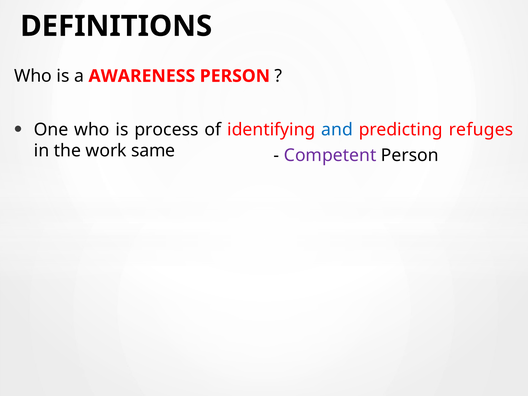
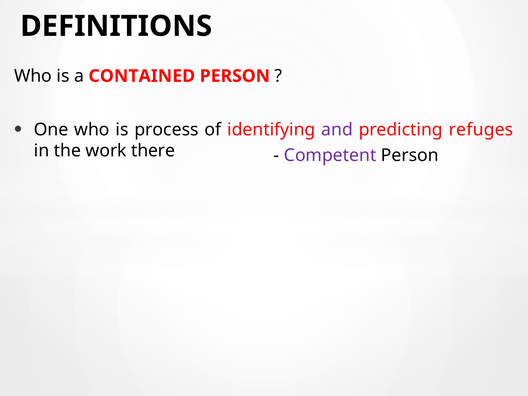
AWARENESS: AWARENESS -> CONTAINED
and colour: blue -> purple
same: same -> there
